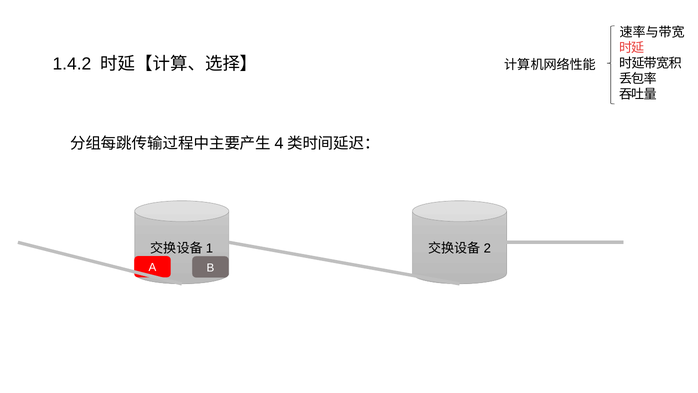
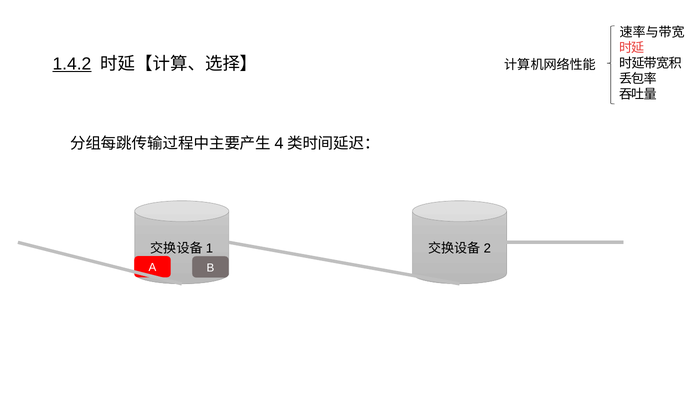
1.4.2 underline: none -> present
